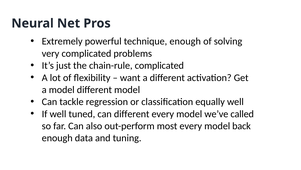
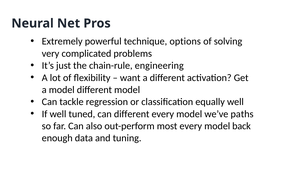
technique enough: enough -> options
chain-rule complicated: complicated -> engineering
called: called -> paths
